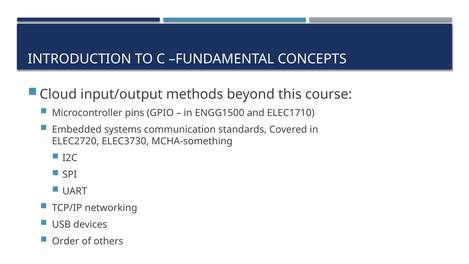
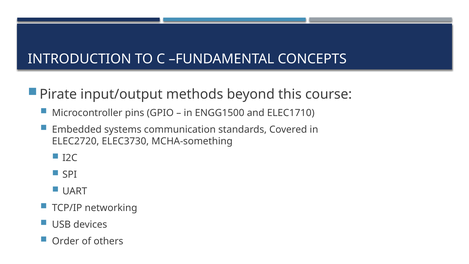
Cloud: Cloud -> Pirate
